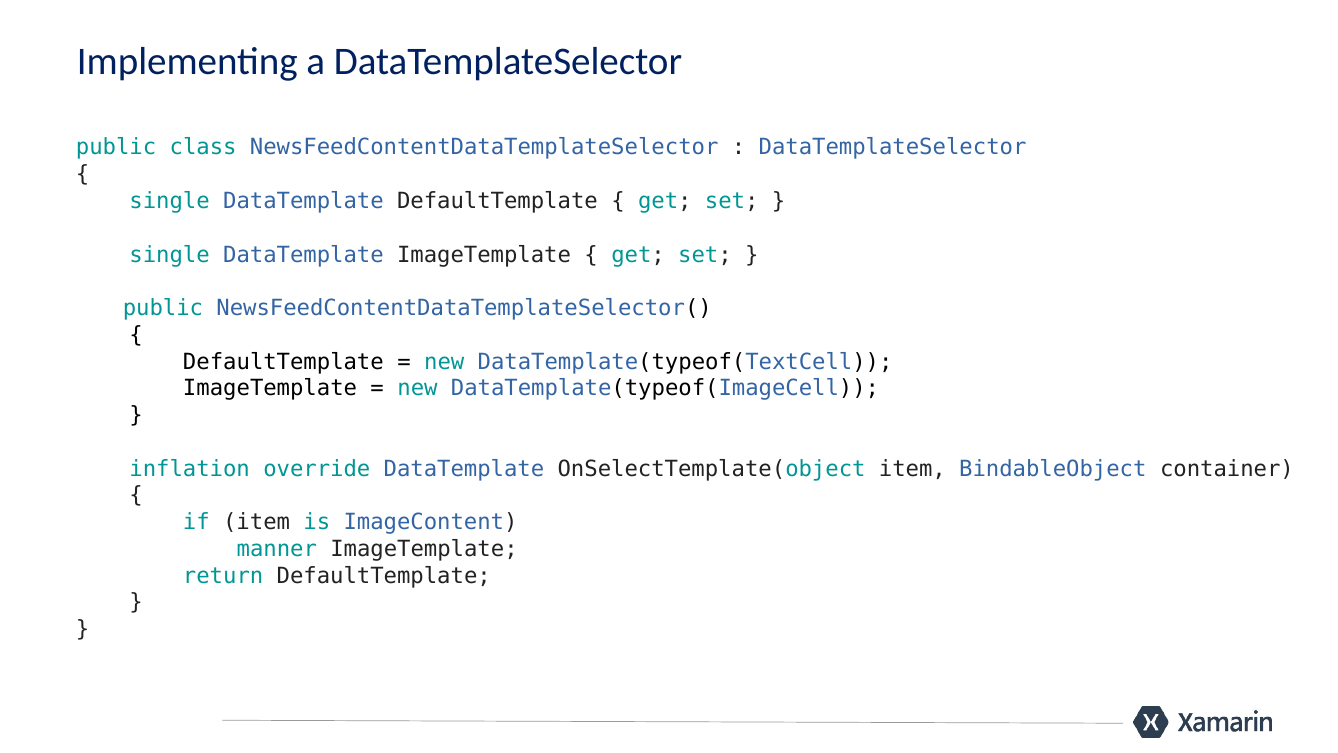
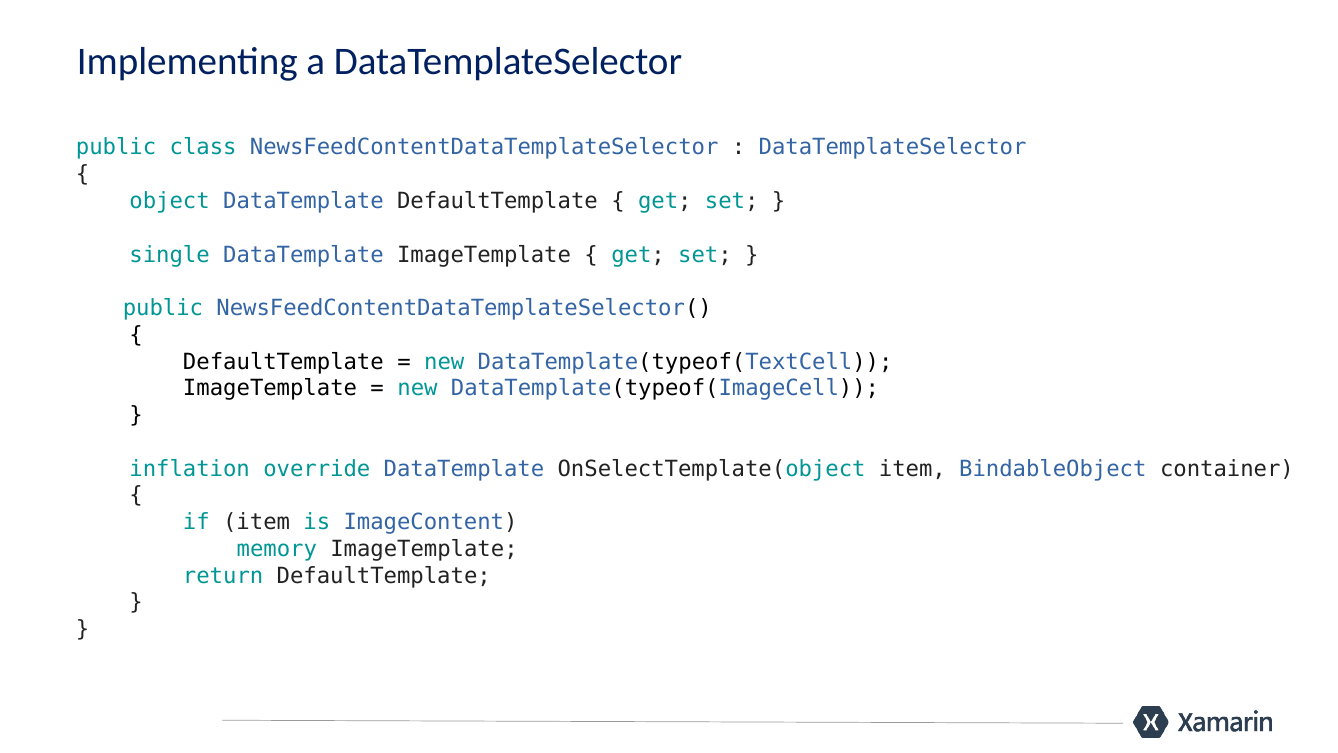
single at (170, 201): single -> object
manner: manner -> memory
